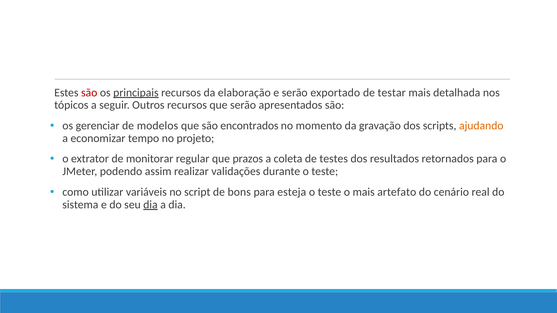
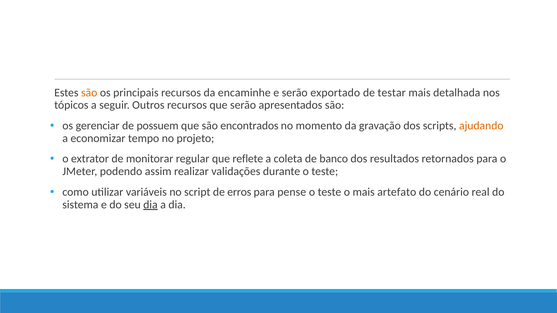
são at (89, 93) colour: red -> orange
principais underline: present -> none
elaboração: elaboração -> encaminhe
modelos: modelos -> possuem
prazos: prazos -> reflete
testes: testes -> banco
bons: bons -> erros
esteja: esteja -> pense
